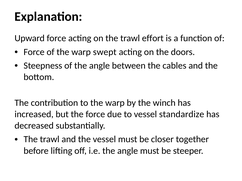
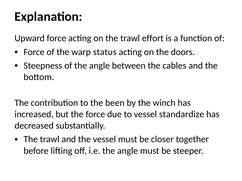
swept: swept -> status
to the warp: warp -> been
